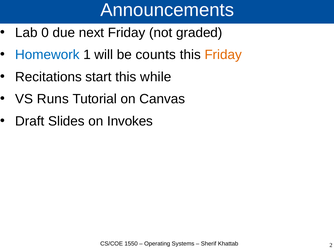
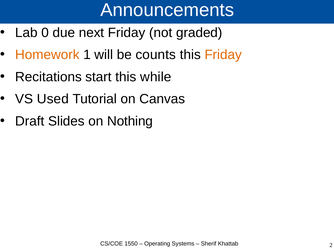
Homework colour: blue -> orange
Runs: Runs -> Used
Invokes: Invokes -> Nothing
